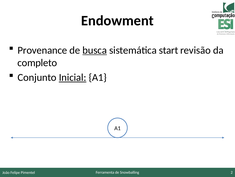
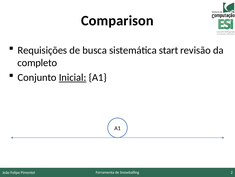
Endowment: Endowment -> Comparison
Provenance: Provenance -> Requisições
busca underline: present -> none
